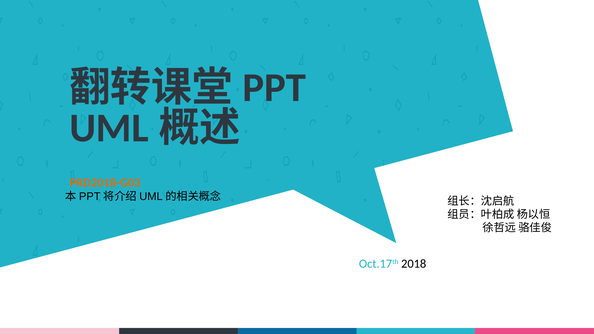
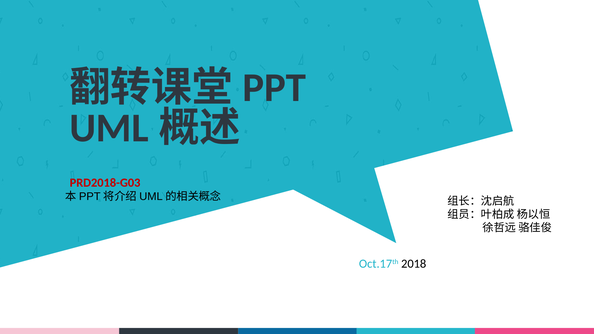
PRD2018-G03 colour: orange -> red
